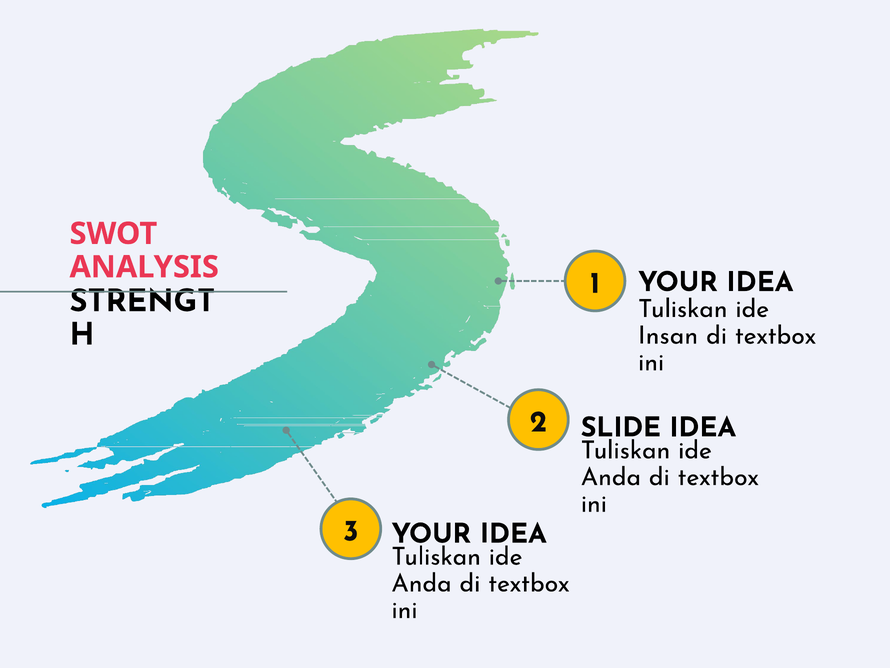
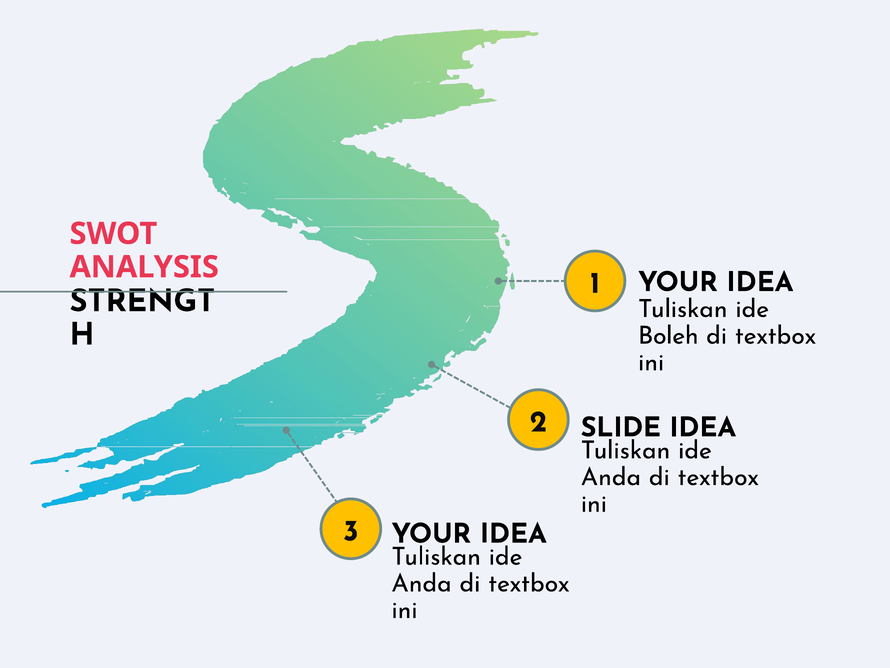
Insan: Insan -> Boleh
